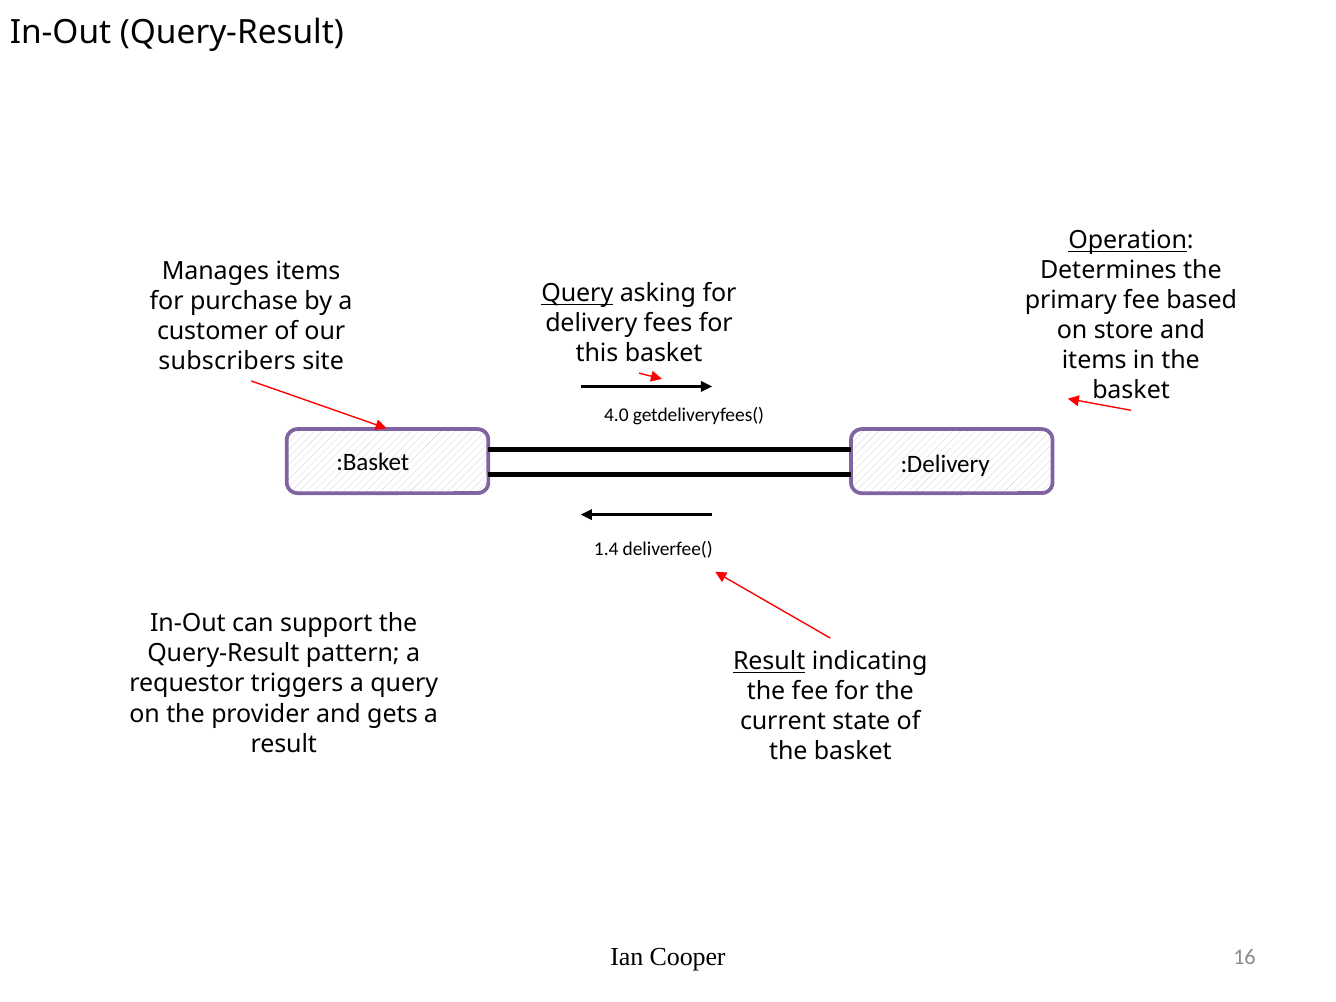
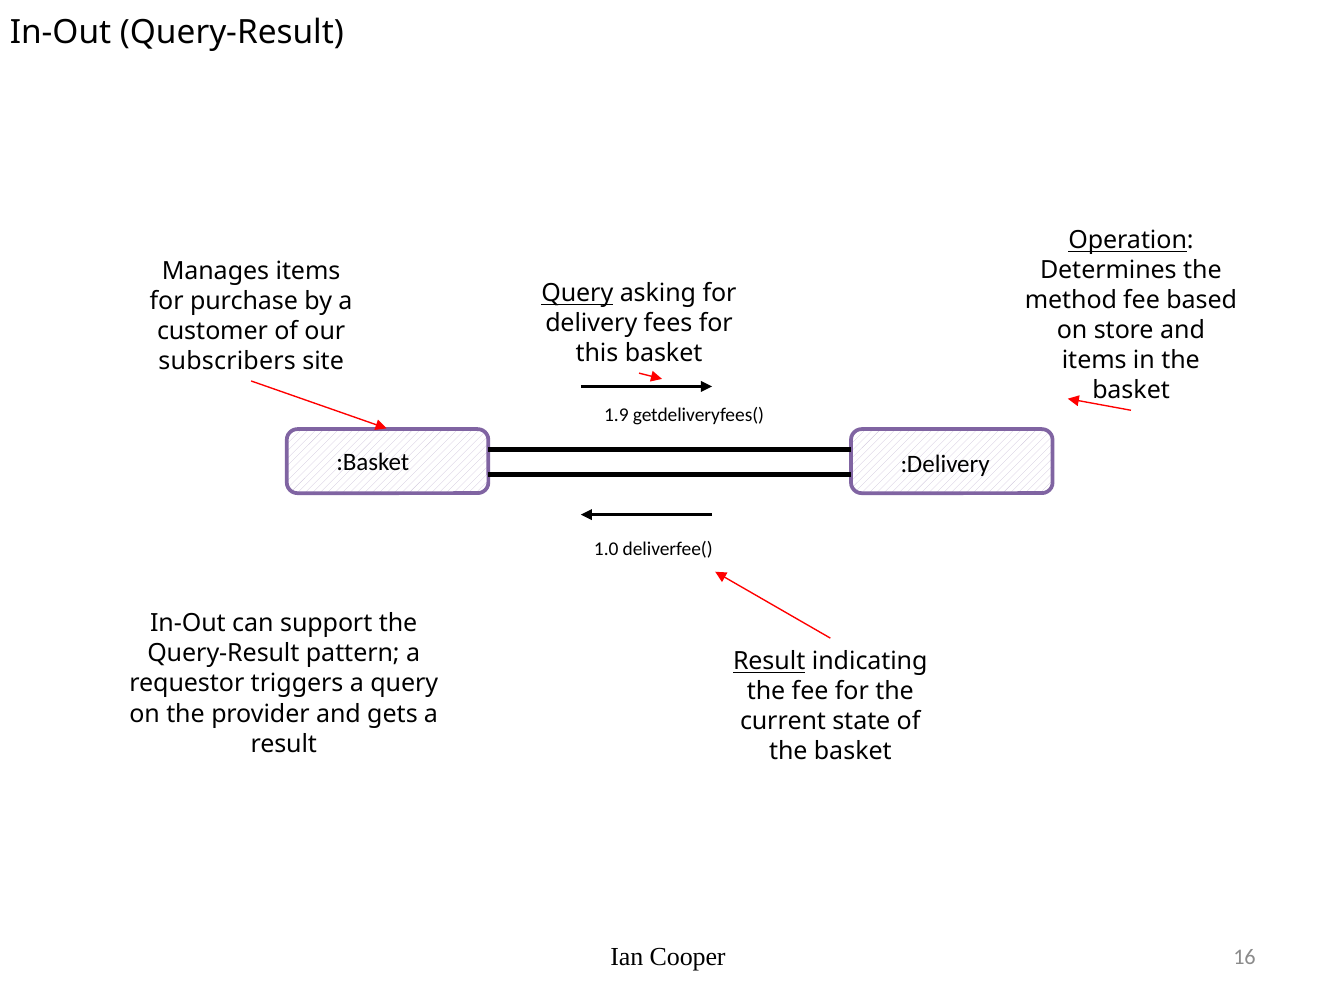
primary: primary -> method
4.0: 4.0 -> 1.9
1.4: 1.4 -> 1.0
